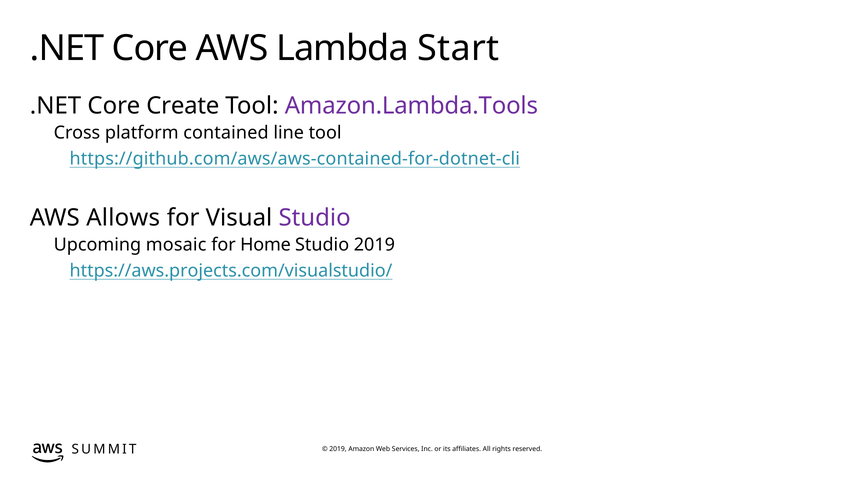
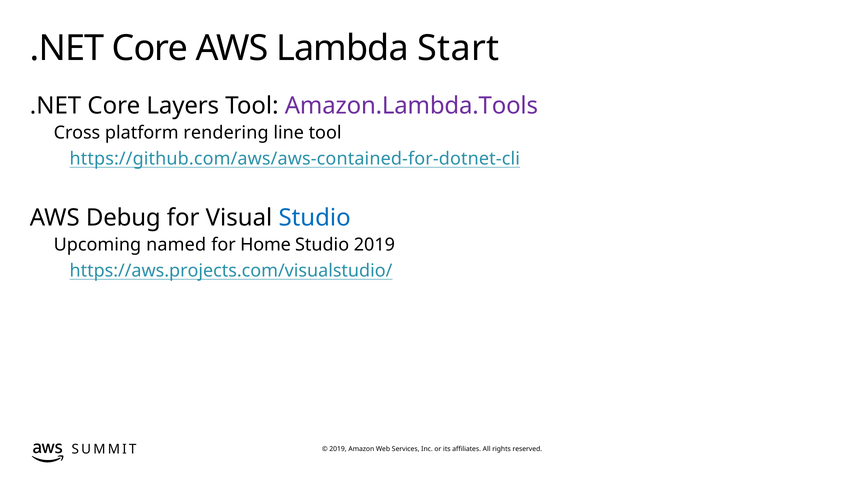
Create: Create -> Layers
contained: contained -> rendering
Allows: Allows -> Debug
Studio at (315, 218) colour: purple -> blue
mosaic: mosaic -> named
